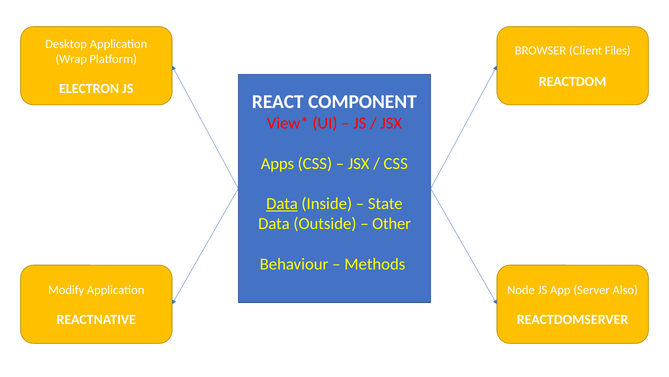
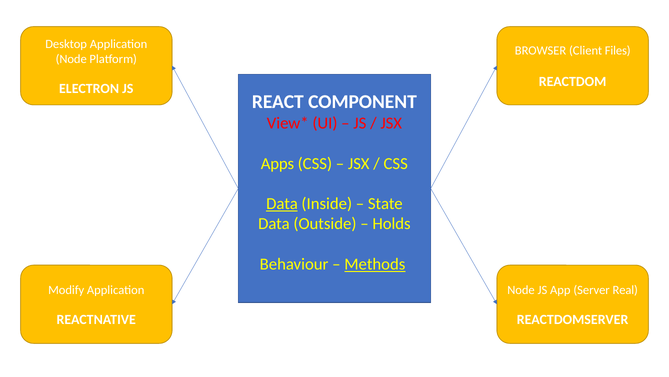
Wrap at (71, 59): Wrap -> Node
Other: Other -> Holds
Methods underline: none -> present
Also: Also -> Real
